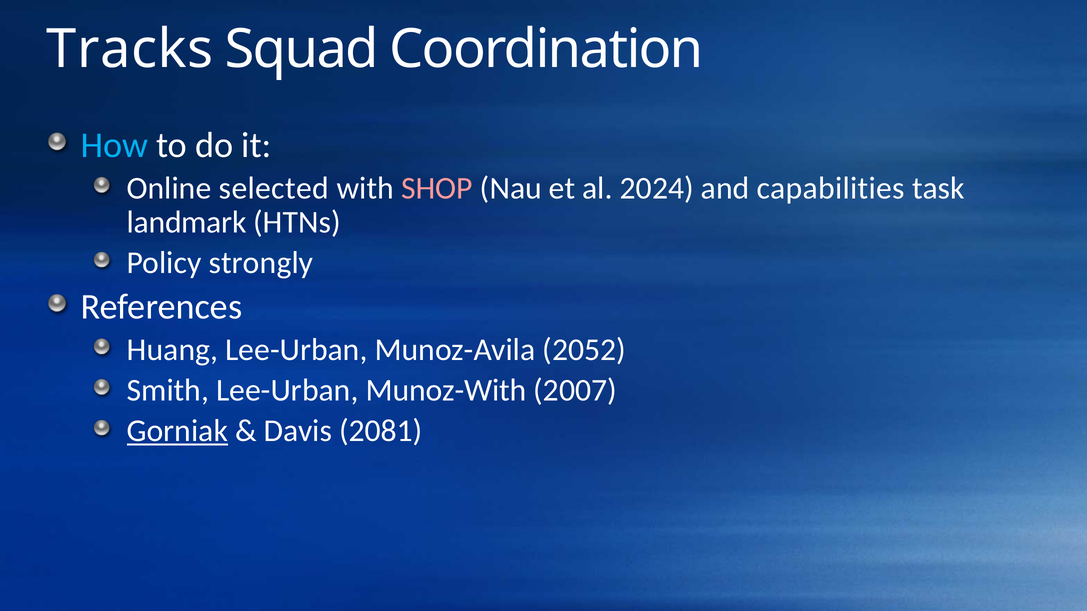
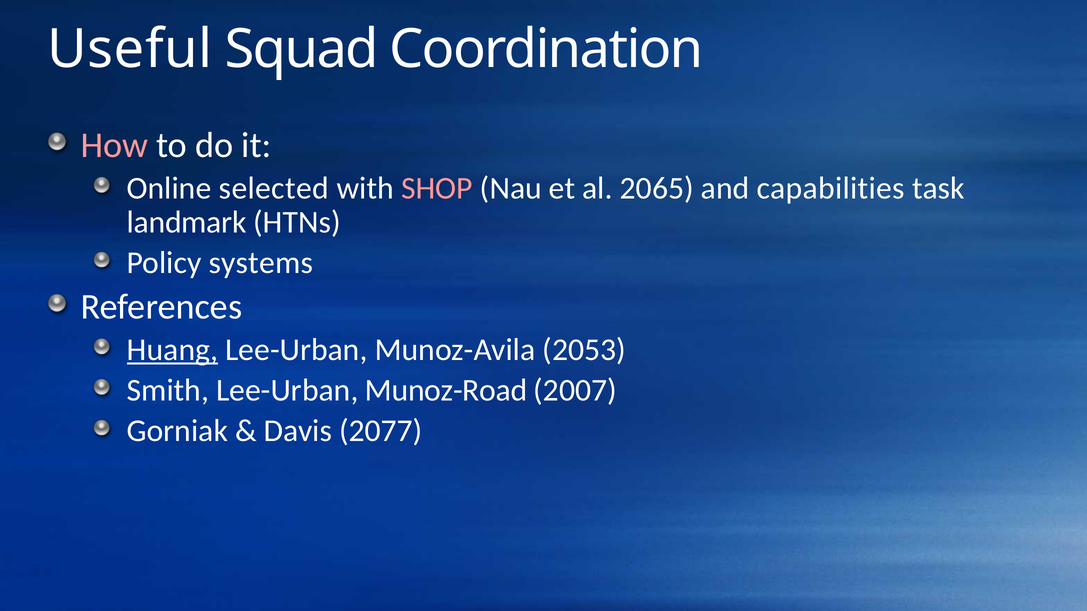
Tracks: Tracks -> Useful
How colour: light blue -> pink
2024: 2024 -> 2065
strongly: strongly -> systems
Huang underline: none -> present
2052: 2052 -> 2053
Munoz-With: Munoz-With -> Munoz-Road
Gorniak underline: present -> none
2081: 2081 -> 2077
